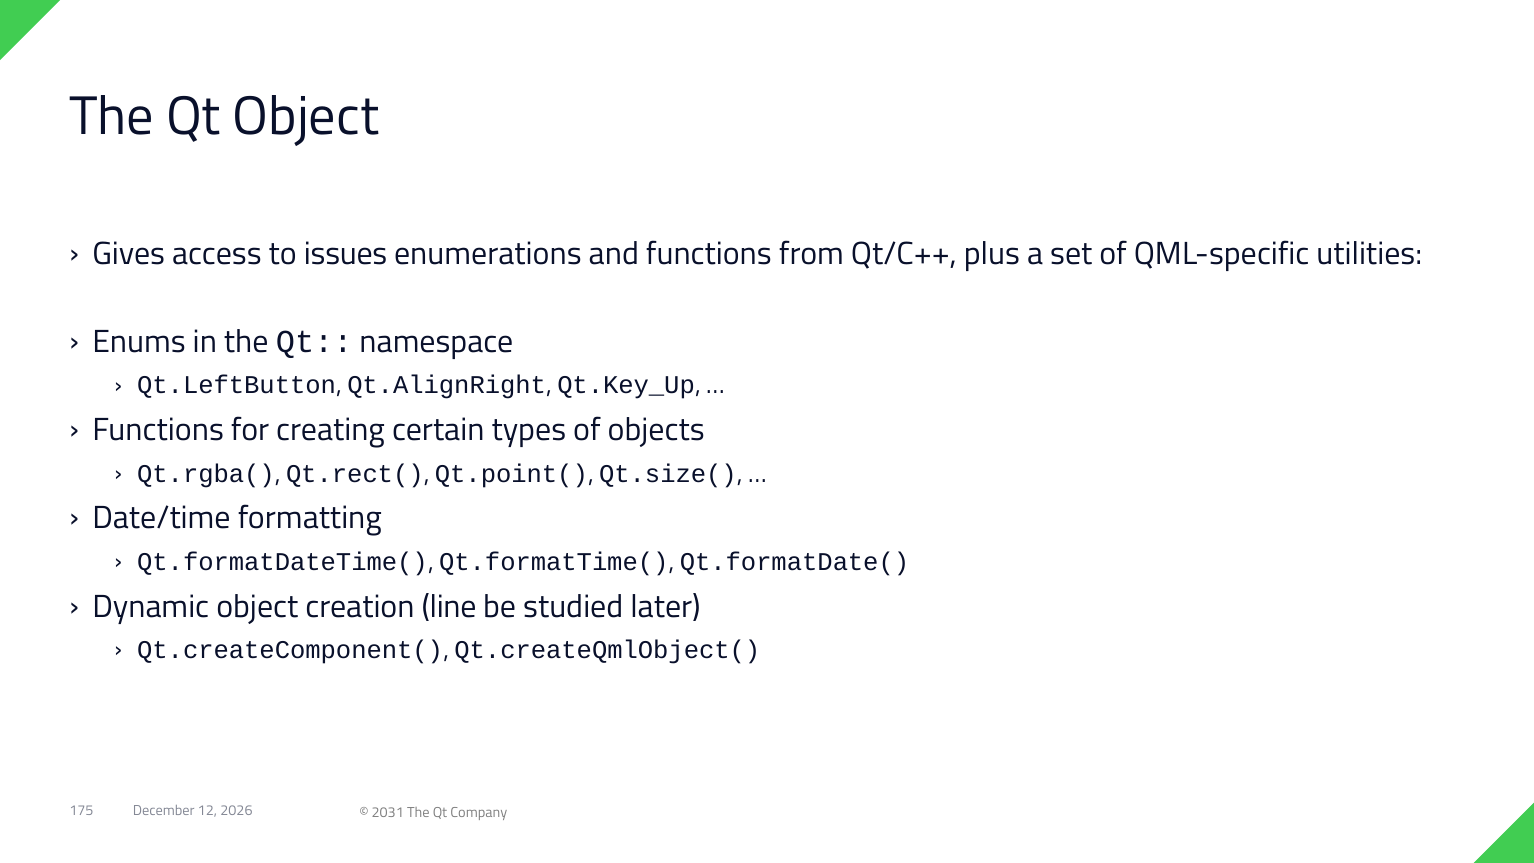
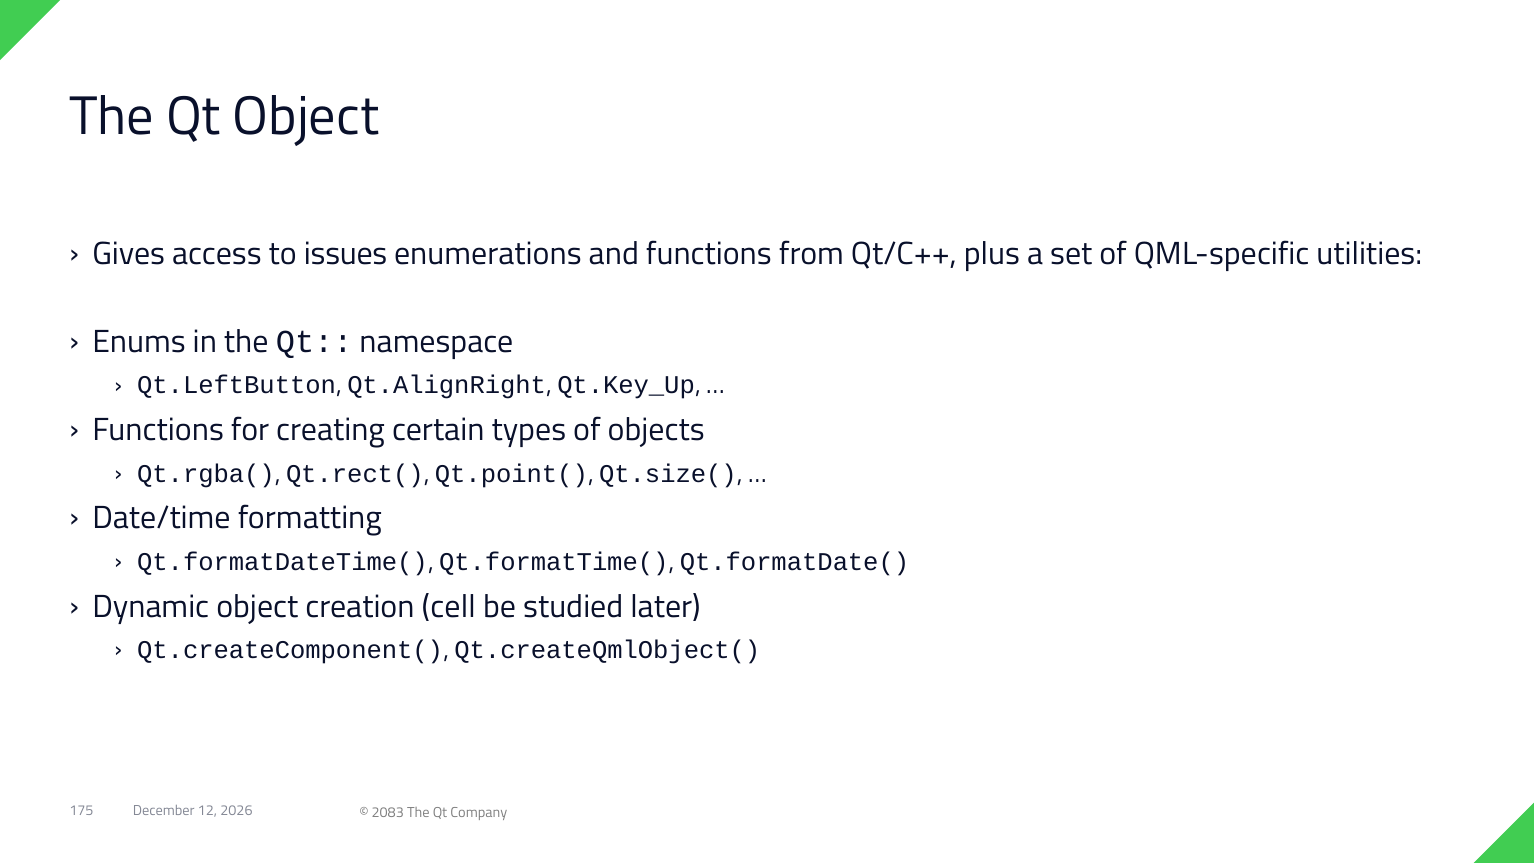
line: line -> cell
2031: 2031 -> 2083
